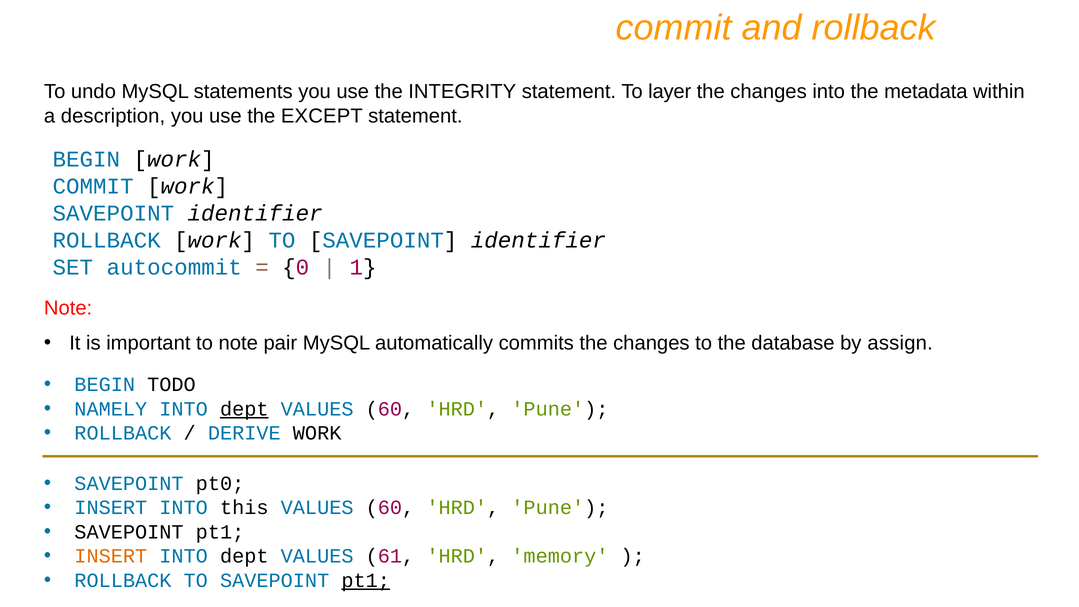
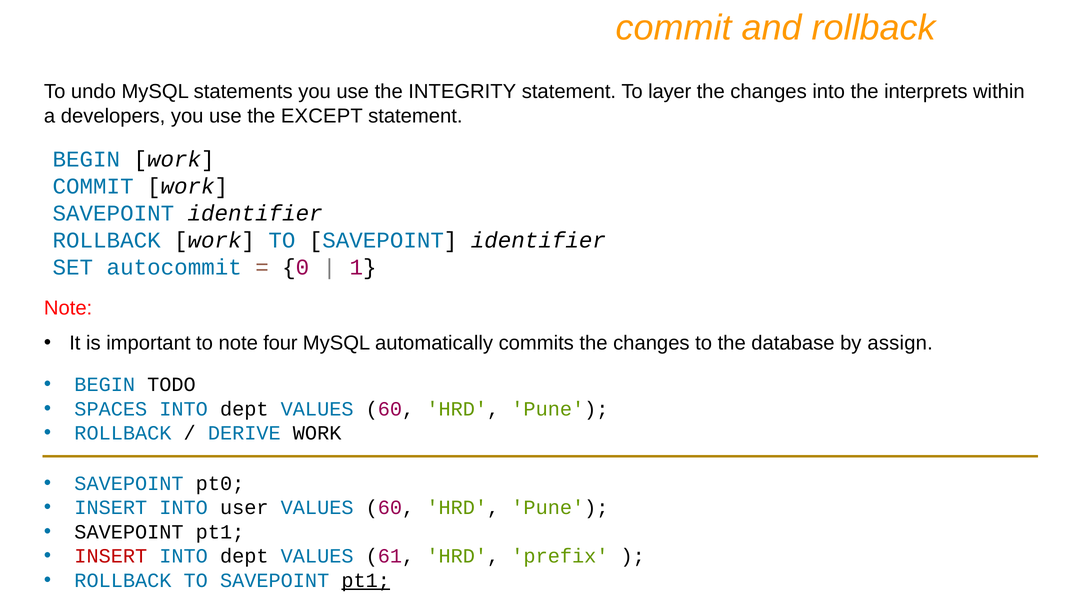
metadata: metadata -> interprets
description: description -> developers
pair: pair -> four
NAMELY: NAMELY -> SPACES
dept at (244, 409) underline: present -> none
this: this -> user
INSERT at (111, 556) colour: orange -> red
memory: memory -> prefix
